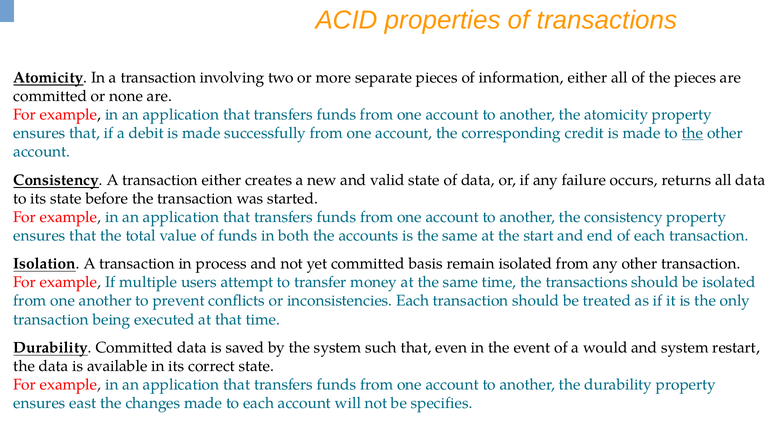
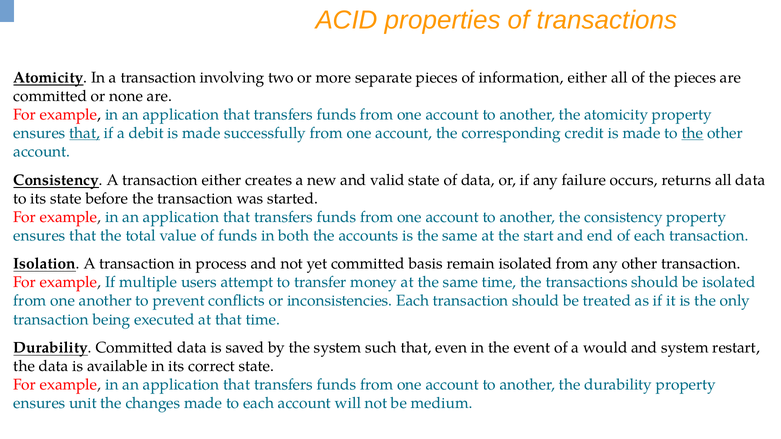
that at (85, 133) underline: none -> present
east: east -> unit
specifies: specifies -> medium
